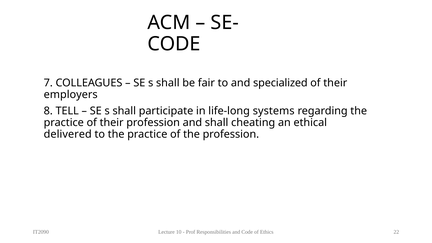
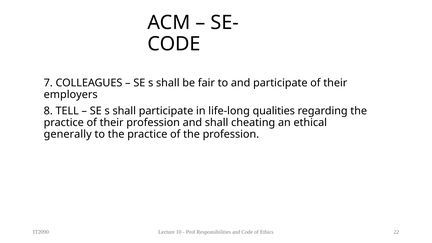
and specialized: specialized -> participate
systems: systems -> qualities
delivered: delivered -> generally
